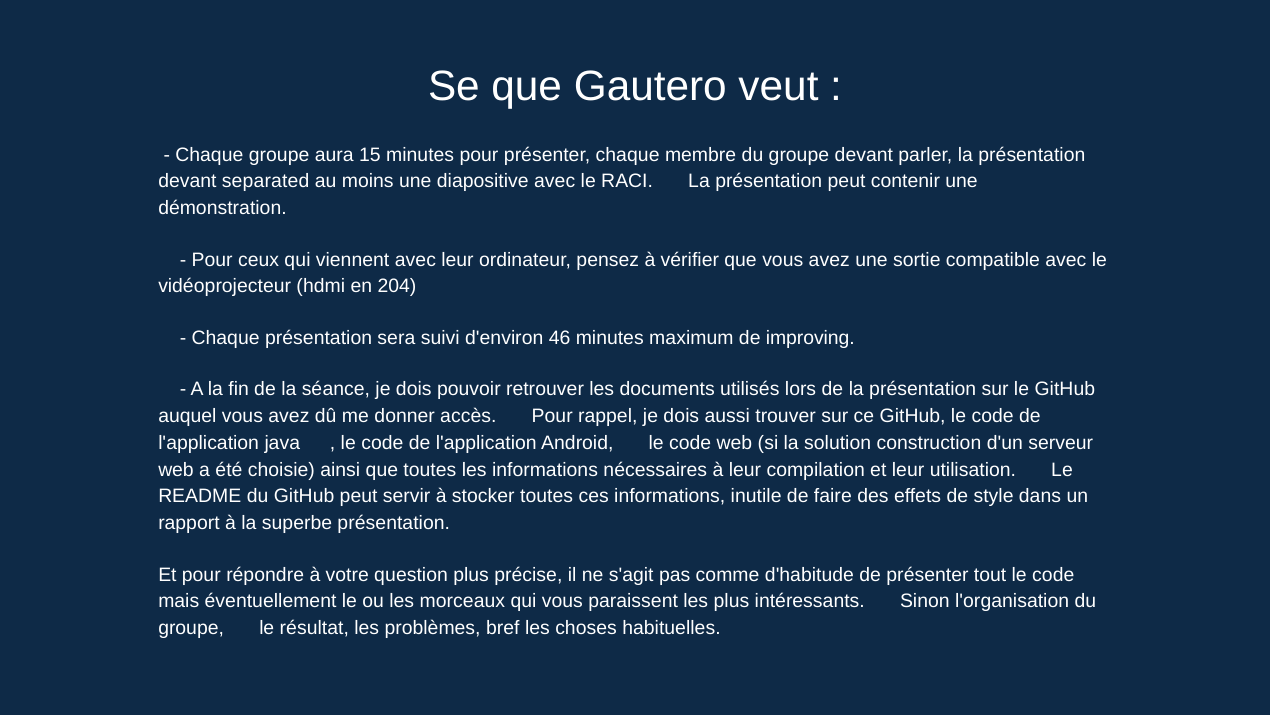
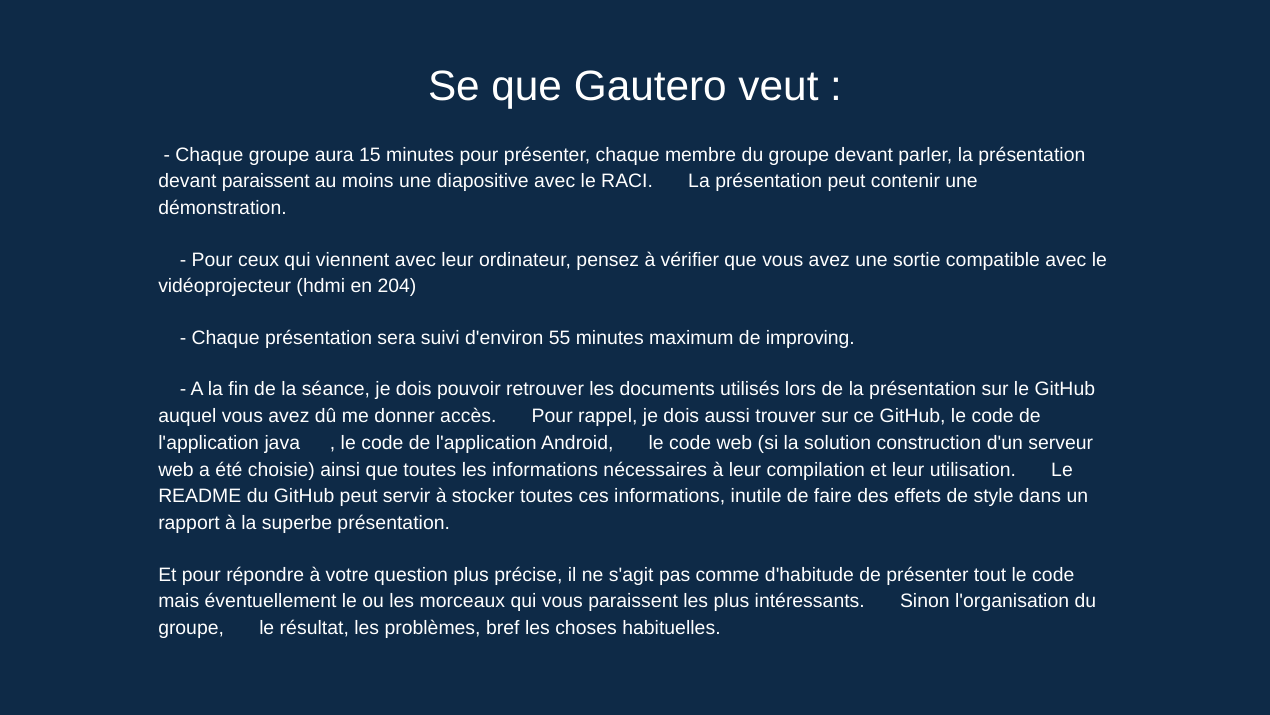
devant separated: separated -> paraissent
46: 46 -> 55
